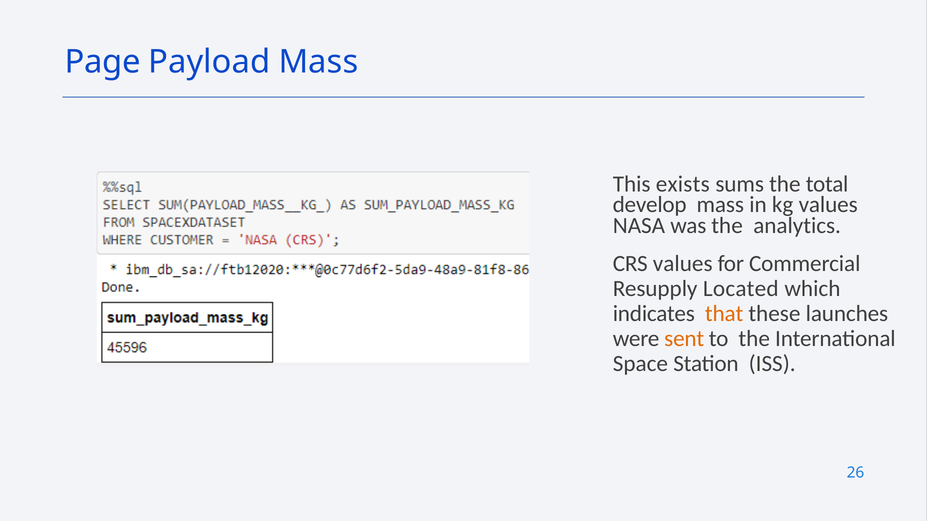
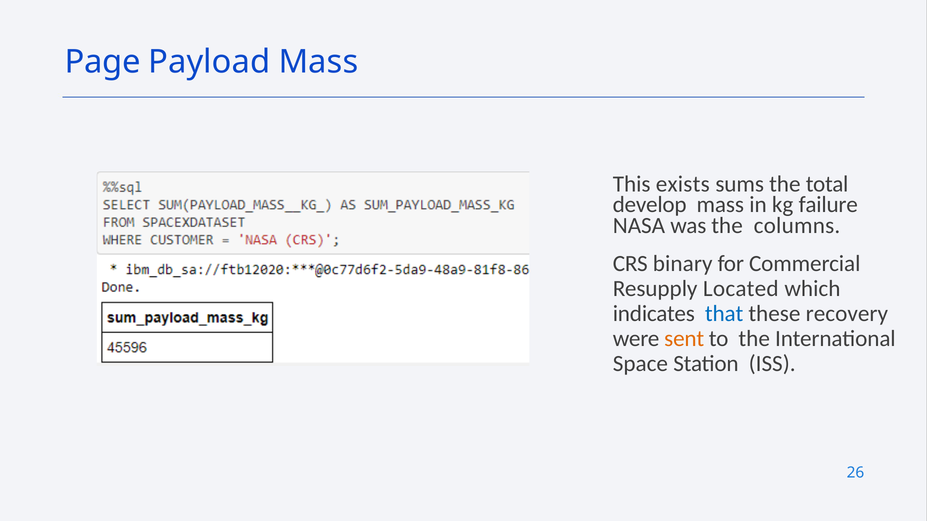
kg values: values -> failure
analytics: analytics -> columns
CRS values: values -> binary
that colour: orange -> blue
launches: launches -> recovery
